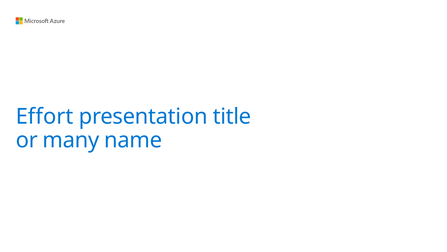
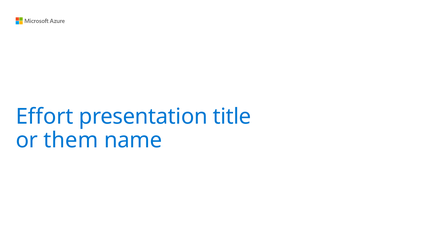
many: many -> them
